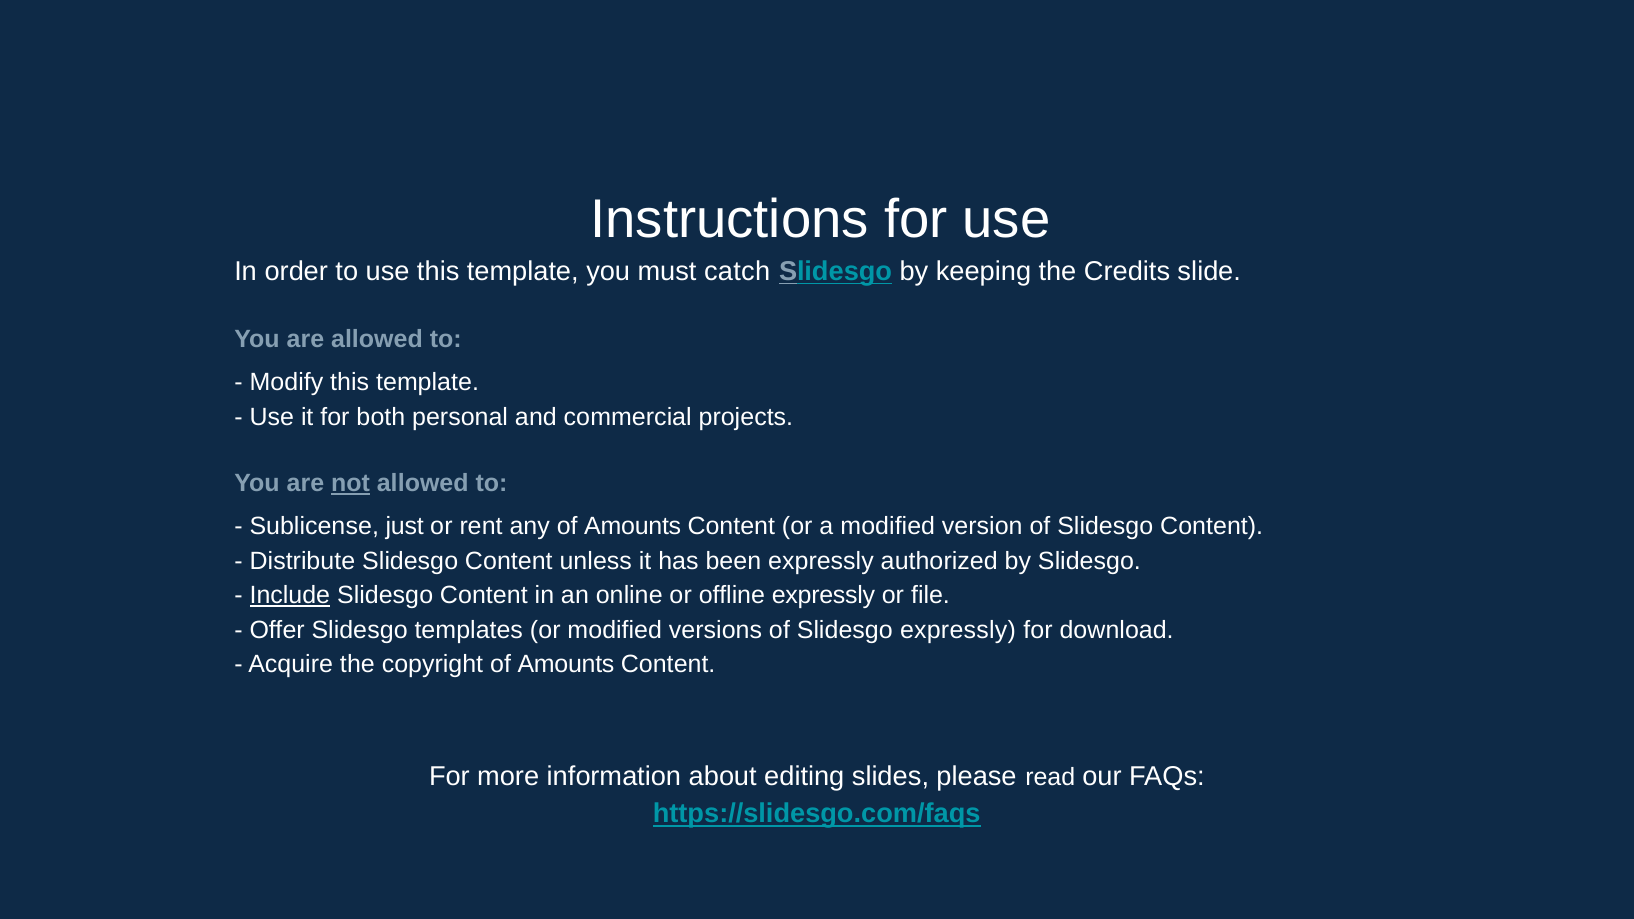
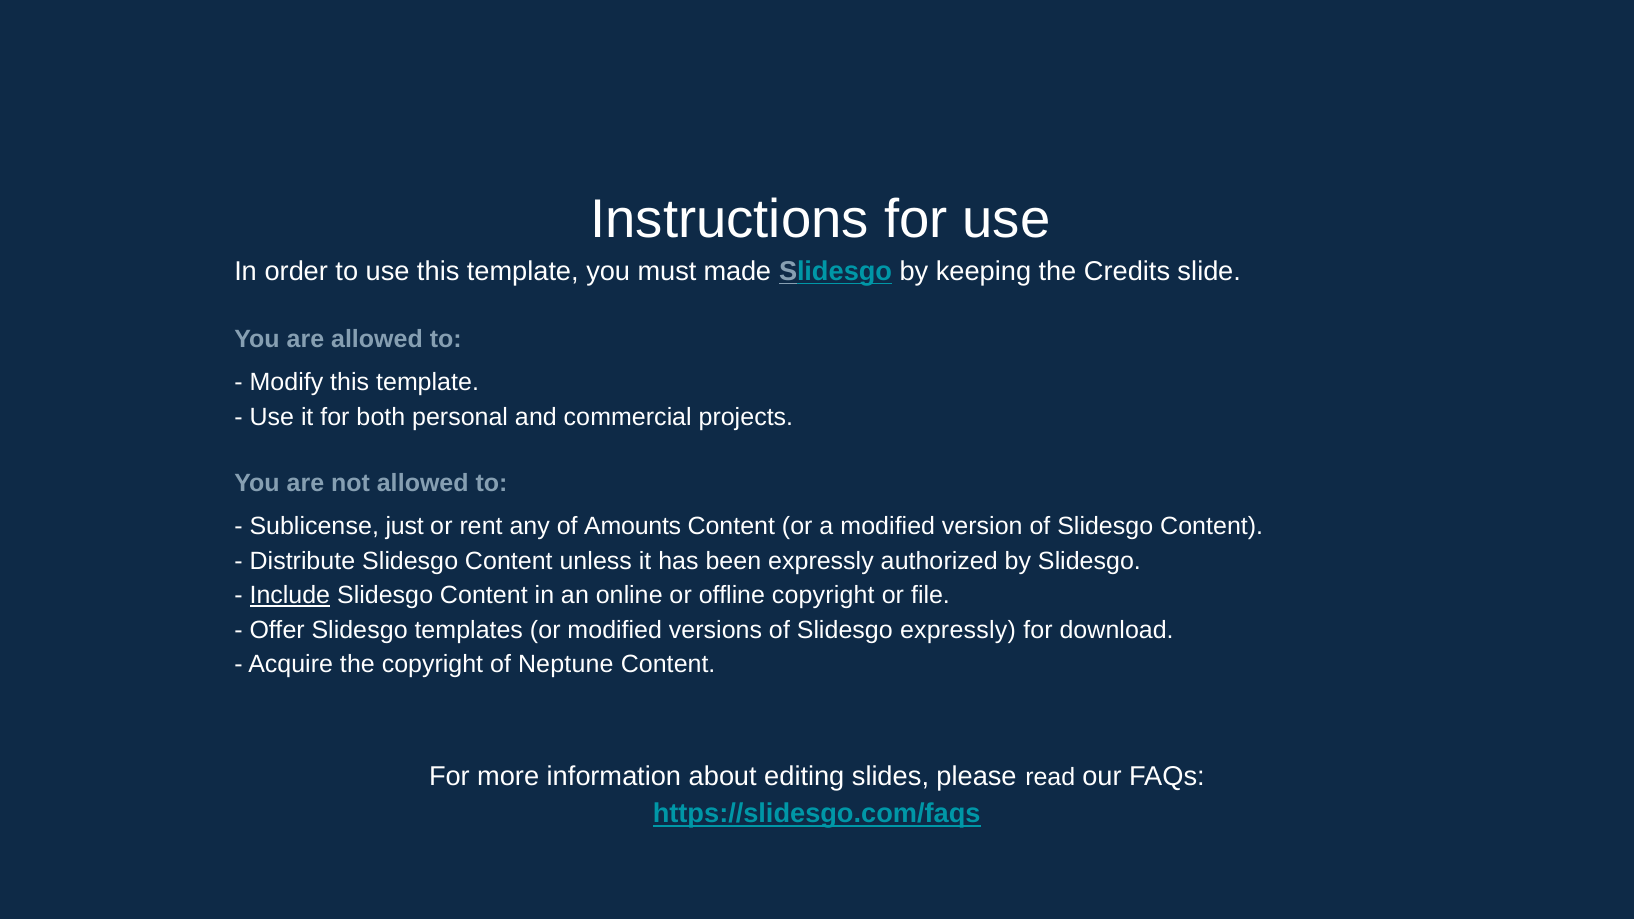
catch: catch -> made
not underline: present -> none
offline expressly: expressly -> copyright
copyright of Amounts: Amounts -> Neptune
